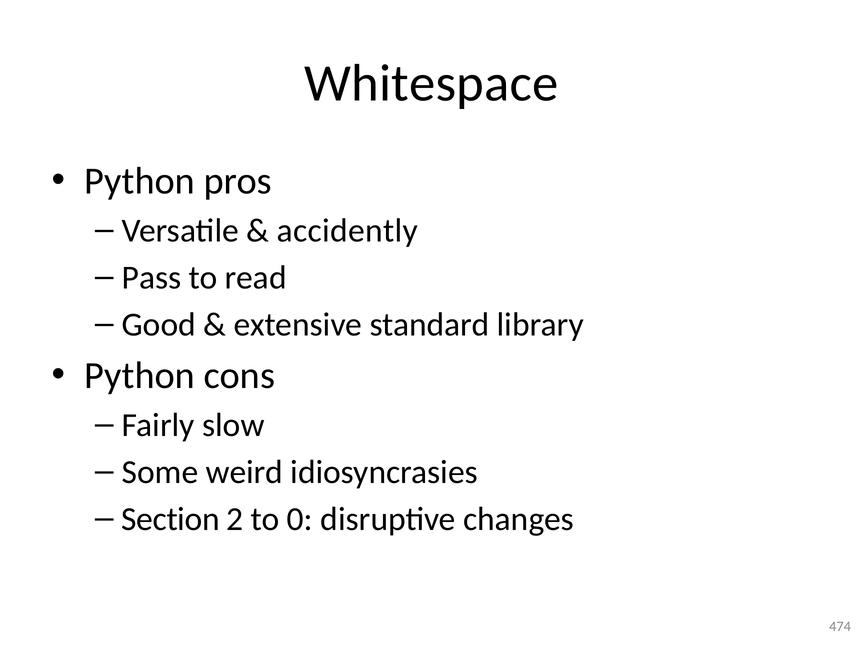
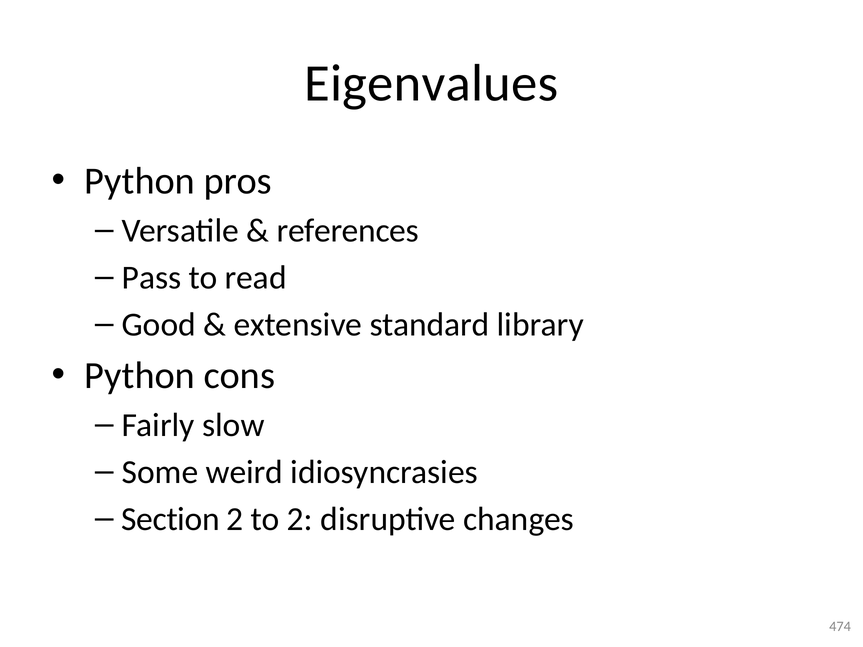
Whitespace: Whitespace -> Eigenvalues
accidently: accidently -> references
to 0: 0 -> 2
